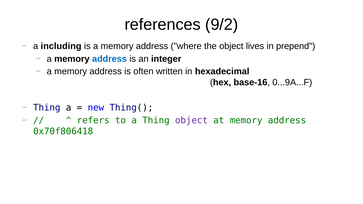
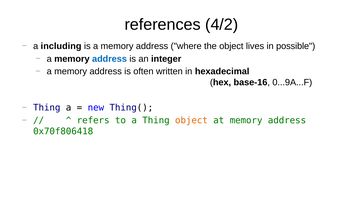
9/2: 9/2 -> 4/2
prepend: prepend -> possible
object at (191, 121) colour: purple -> orange
